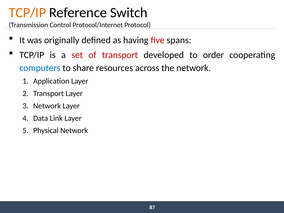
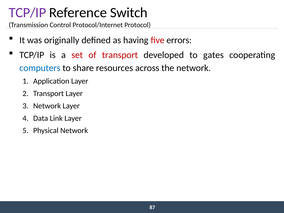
TCP/IP at (27, 13) colour: orange -> purple
spans: spans -> errors
order: order -> gates
